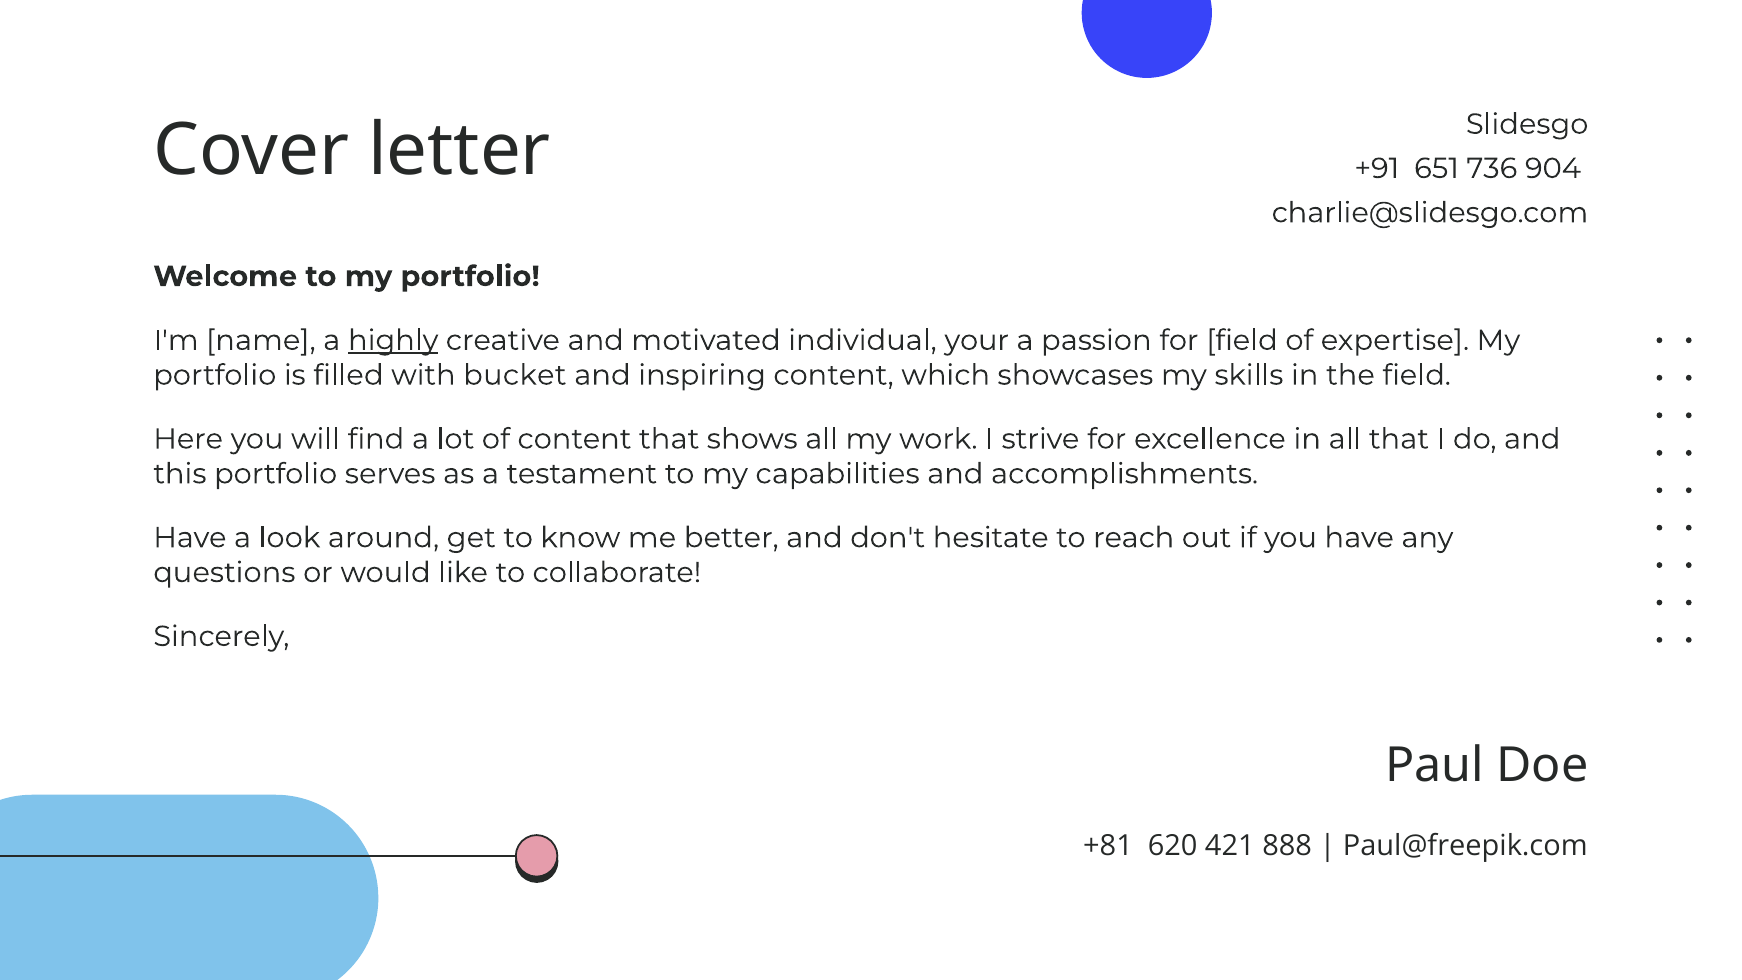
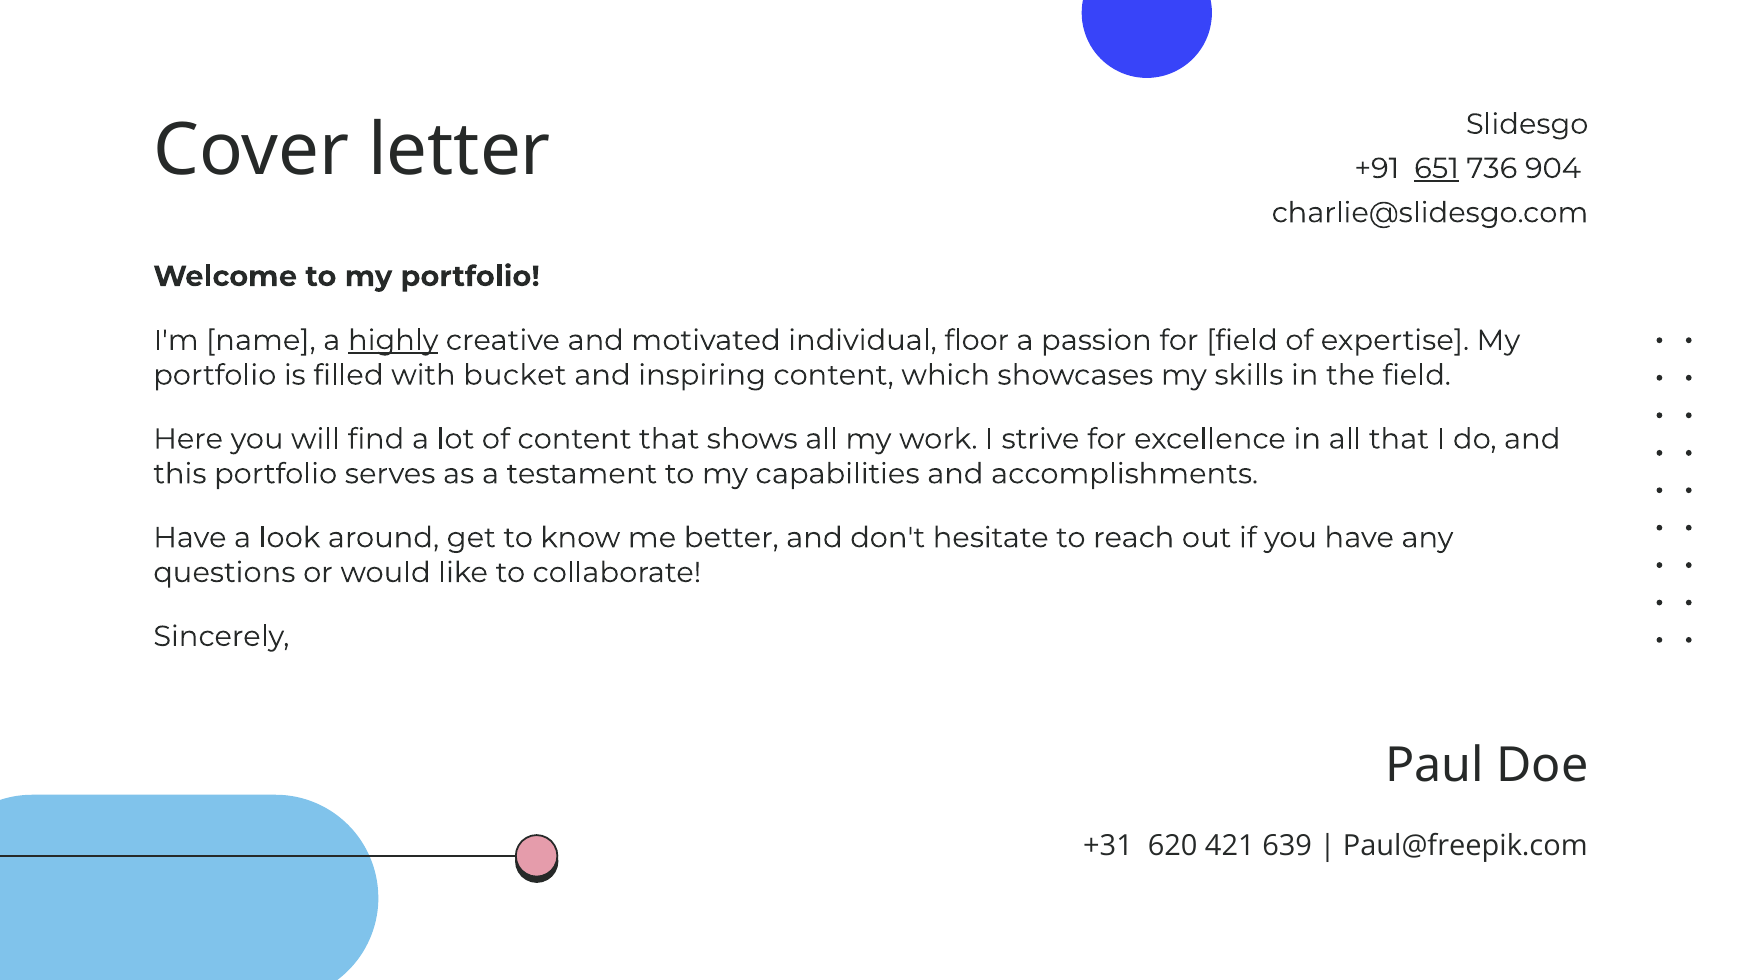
651 underline: none -> present
your: your -> floor
+81: +81 -> +31
888: 888 -> 639
